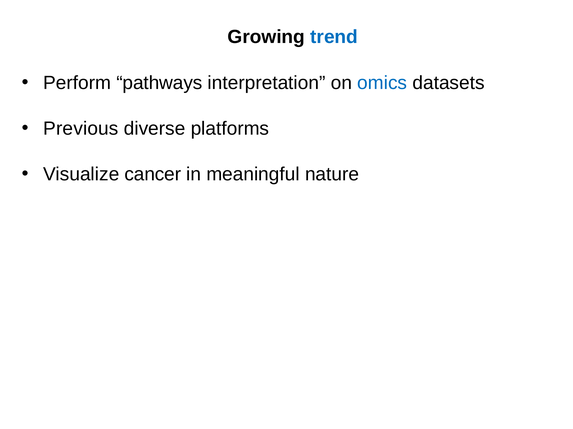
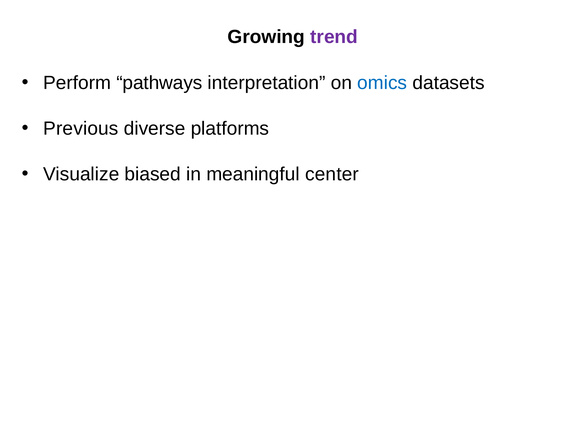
trend colour: blue -> purple
cancer: cancer -> biased
nature: nature -> center
